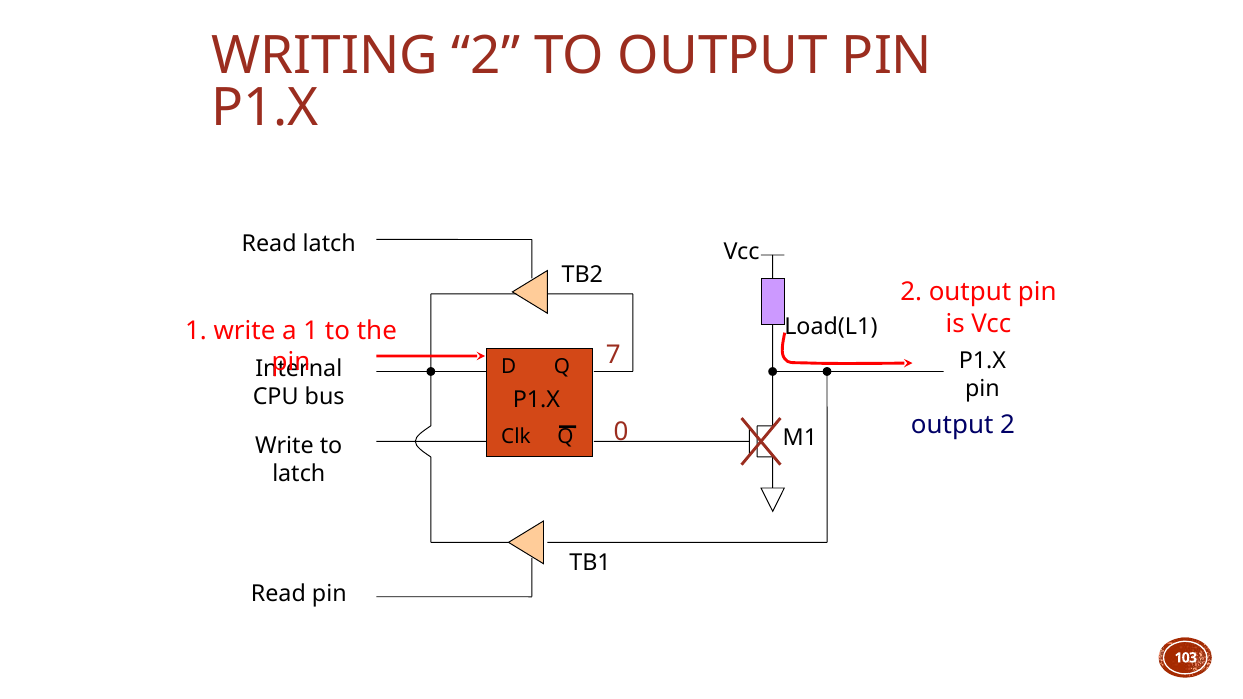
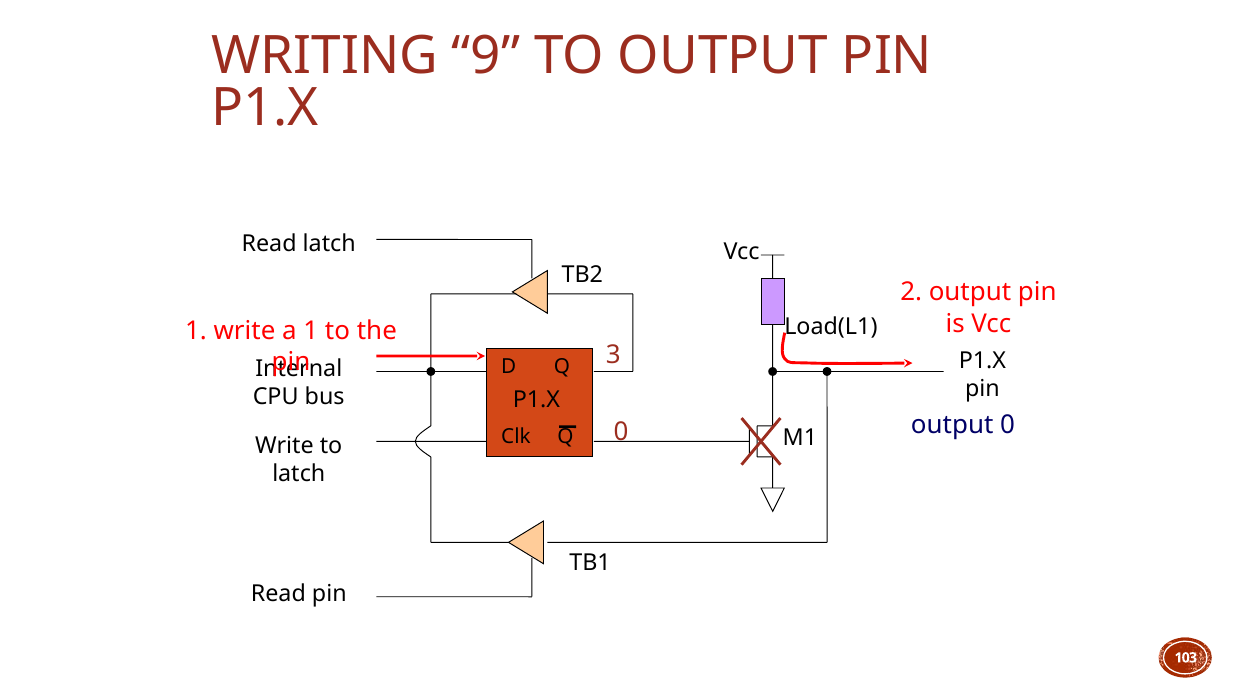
WRITING 2: 2 -> 9
7: 7 -> 3
output 2: 2 -> 0
